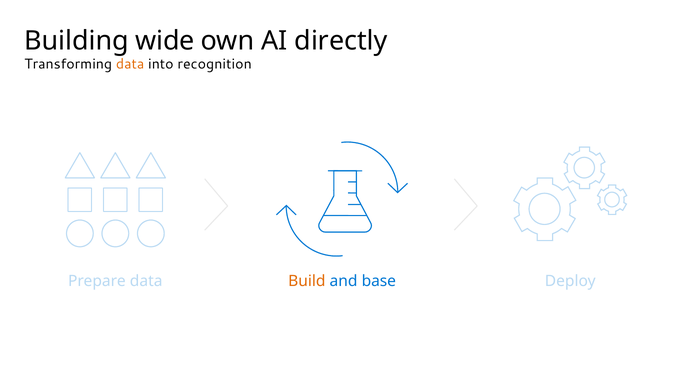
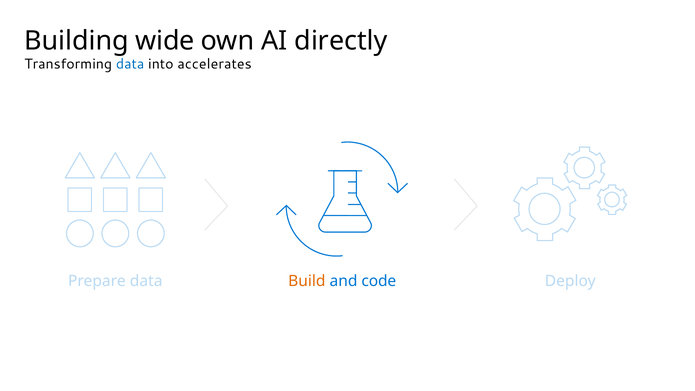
data at (130, 64) colour: orange -> blue
recognition: recognition -> accelerates
base: base -> code
